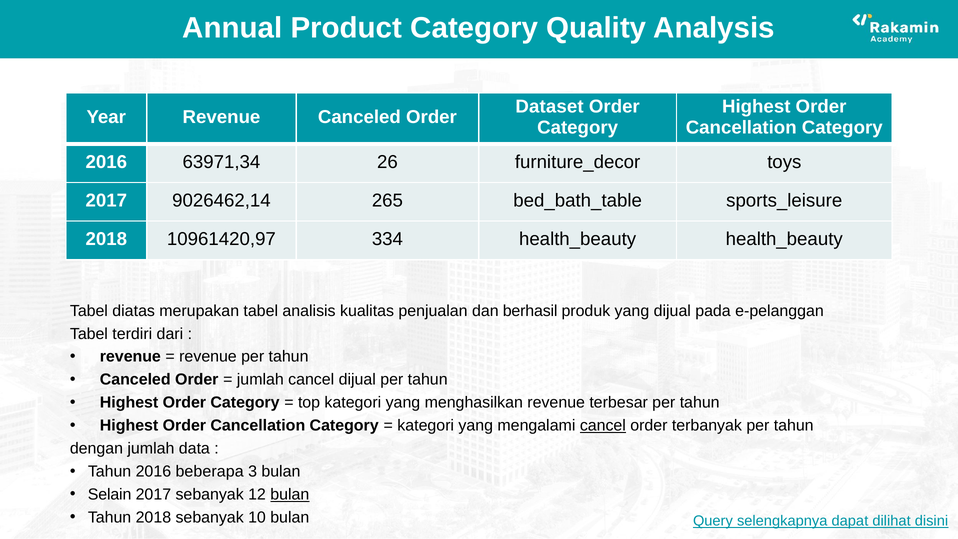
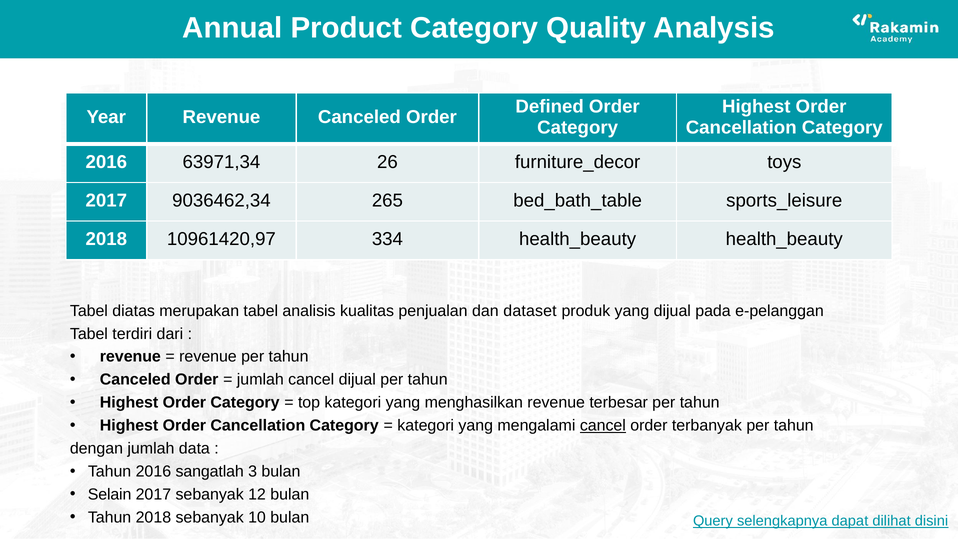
Dataset: Dataset -> Defined
9026462,14: 9026462,14 -> 9036462,34
berhasil: berhasil -> dataset
beberapa: beberapa -> sangatlah
bulan at (290, 494) underline: present -> none
